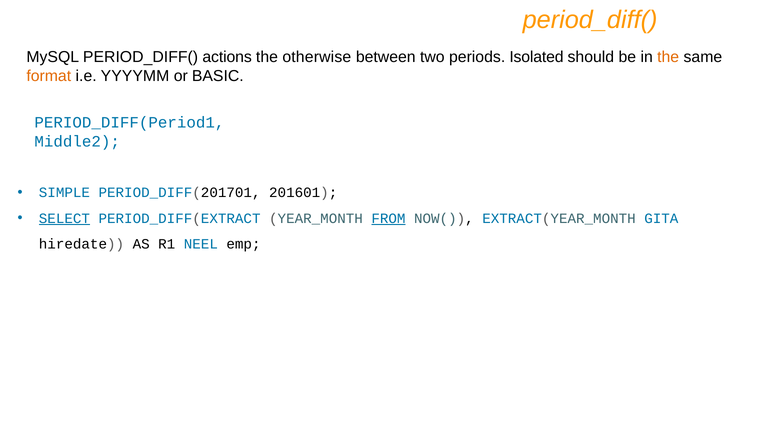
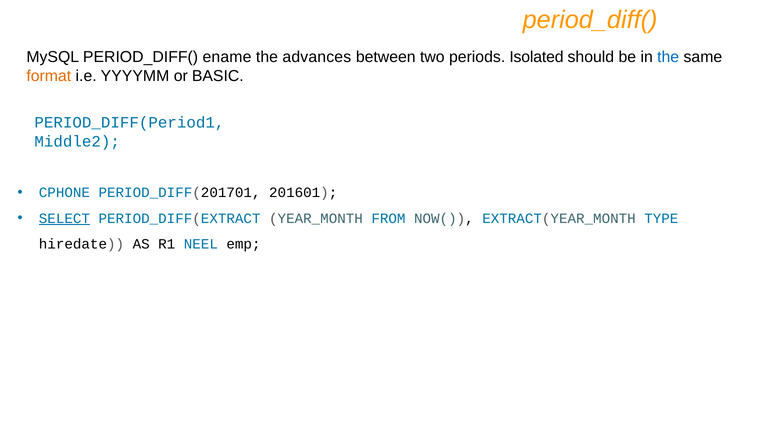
actions: actions -> ename
otherwise: otherwise -> advances
the at (668, 57) colour: orange -> blue
SIMPLE: SIMPLE -> CPHONE
FROM underline: present -> none
GITA: GITA -> TYPE
